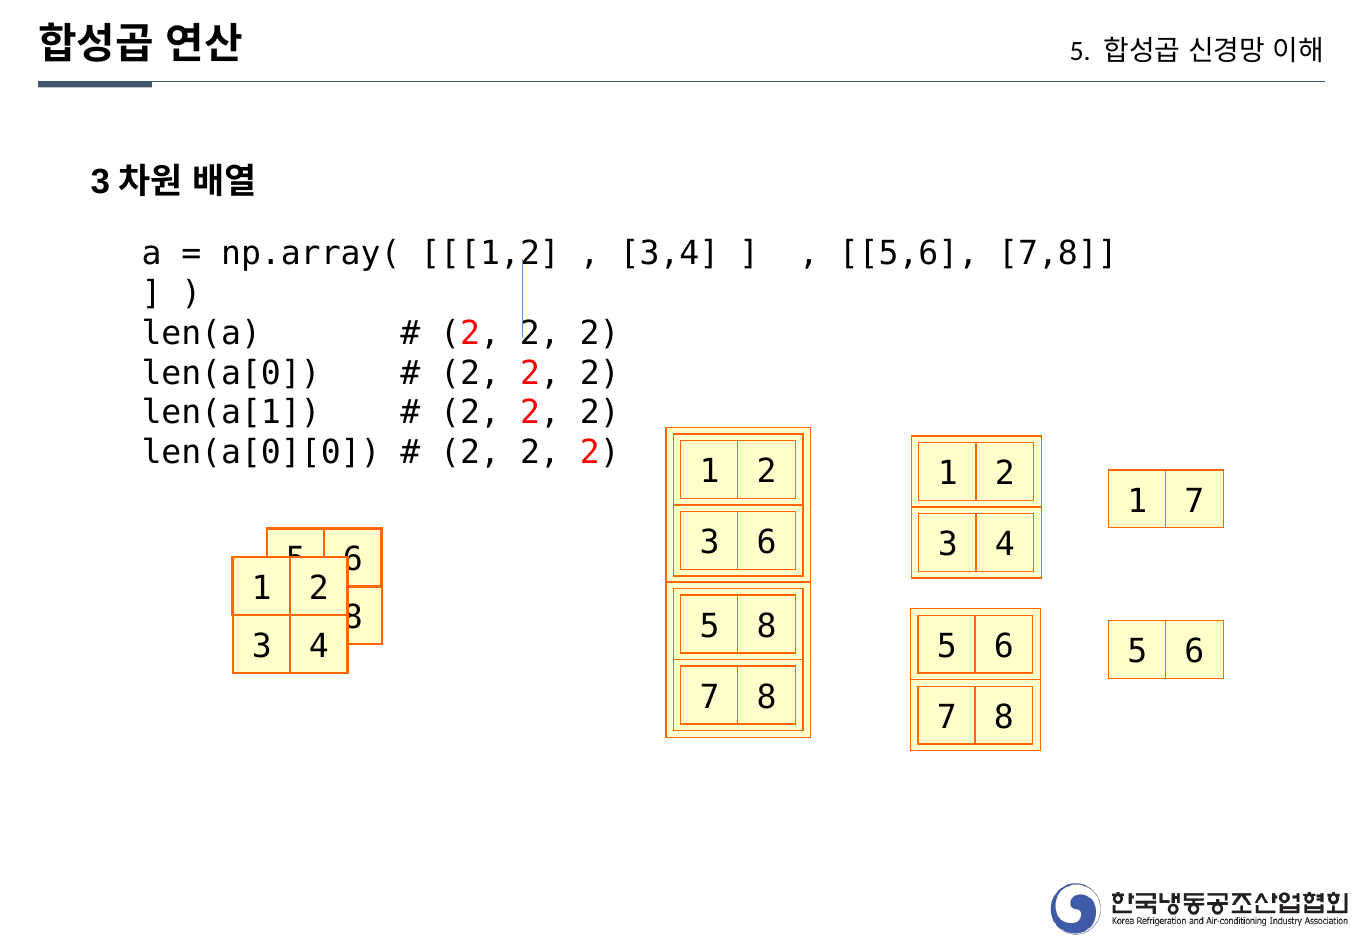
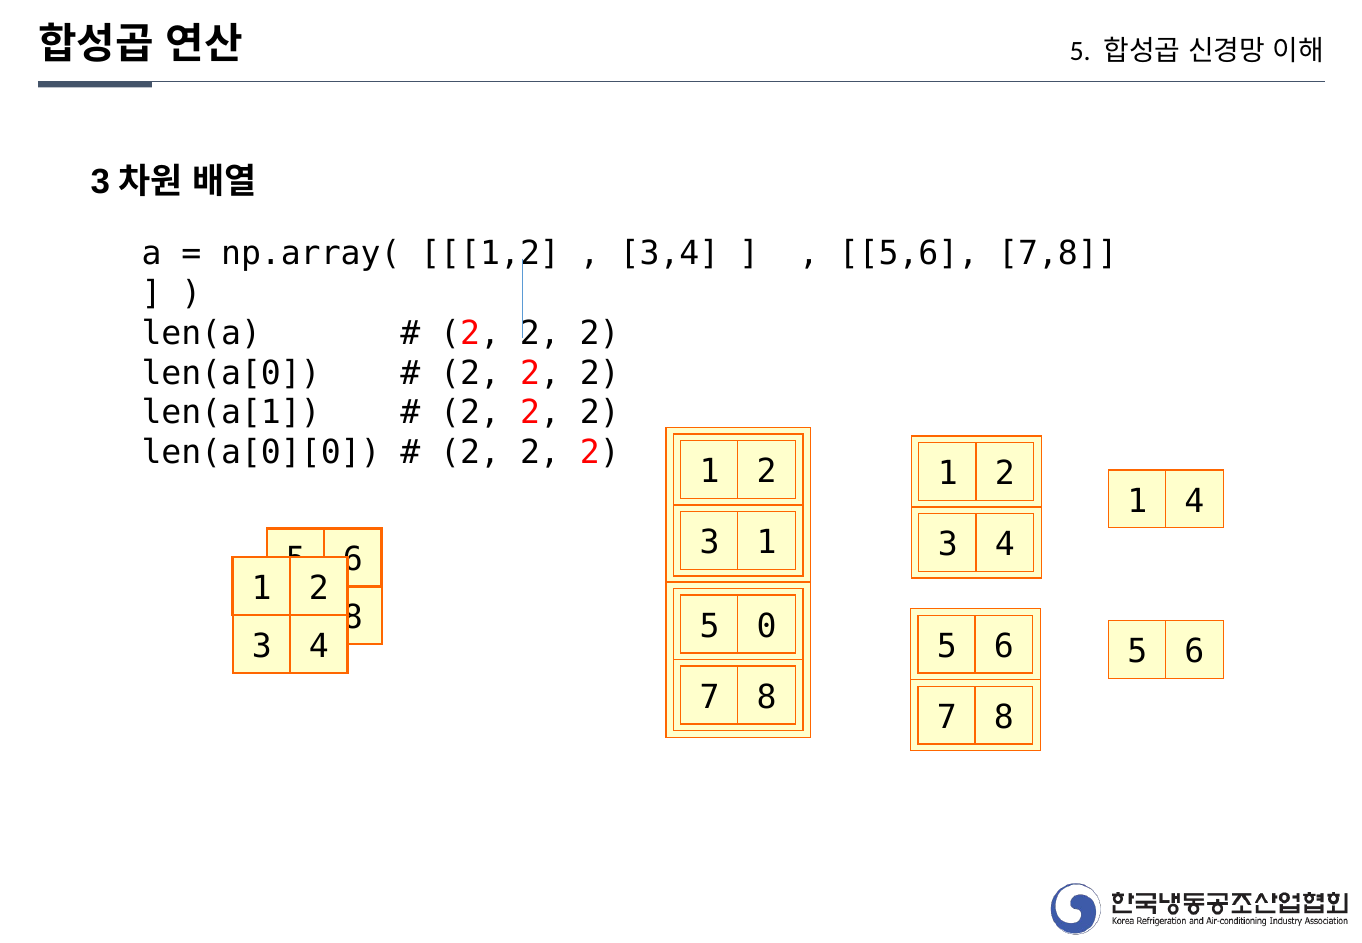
1 7: 7 -> 4
3 6: 6 -> 1
5 8: 8 -> 0
